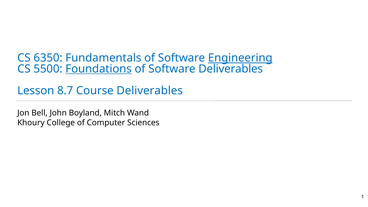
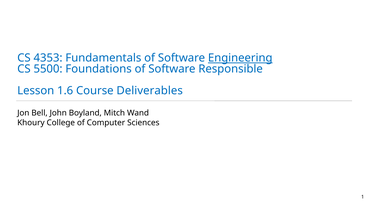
6350: 6350 -> 4353
Foundations underline: present -> none
Software Deliverables: Deliverables -> Responsible
8.7: 8.7 -> 1.6
